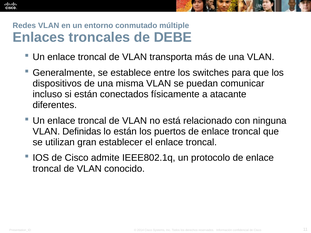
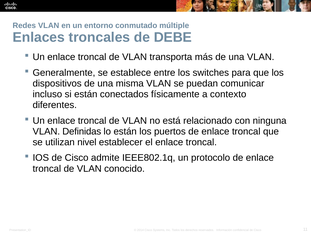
atacante: atacante -> contexto
gran: gran -> nivel
